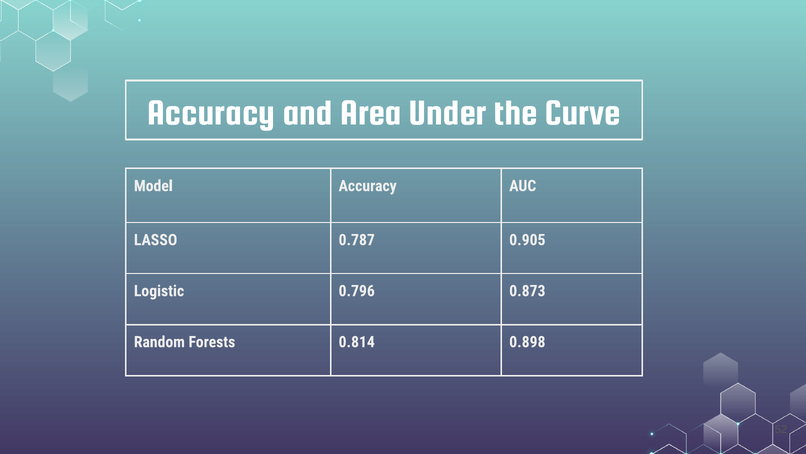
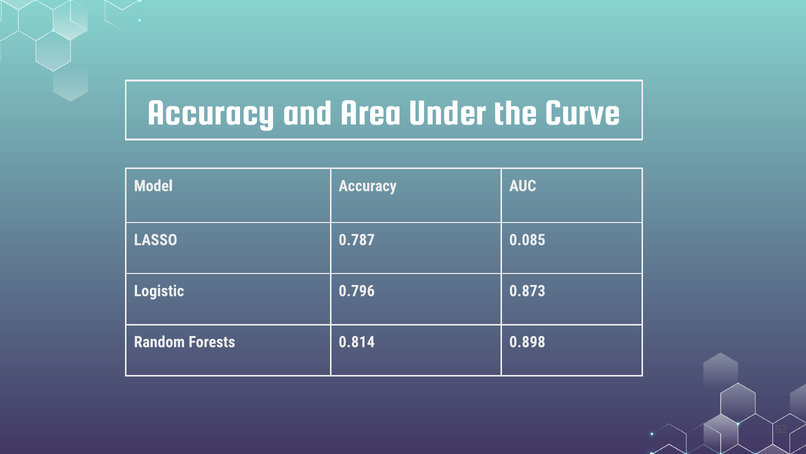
0.905: 0.905 -> 0.085
